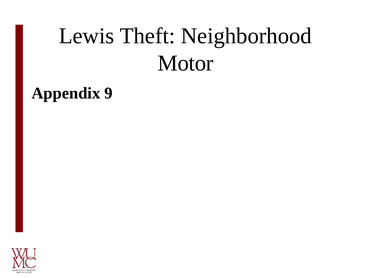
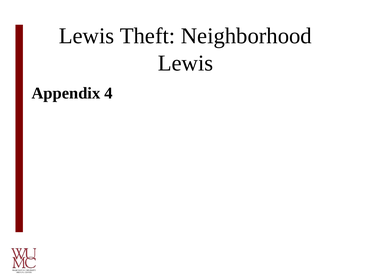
Motor at (186, 63): Motor -> Lewis
9: 9 -> 4
